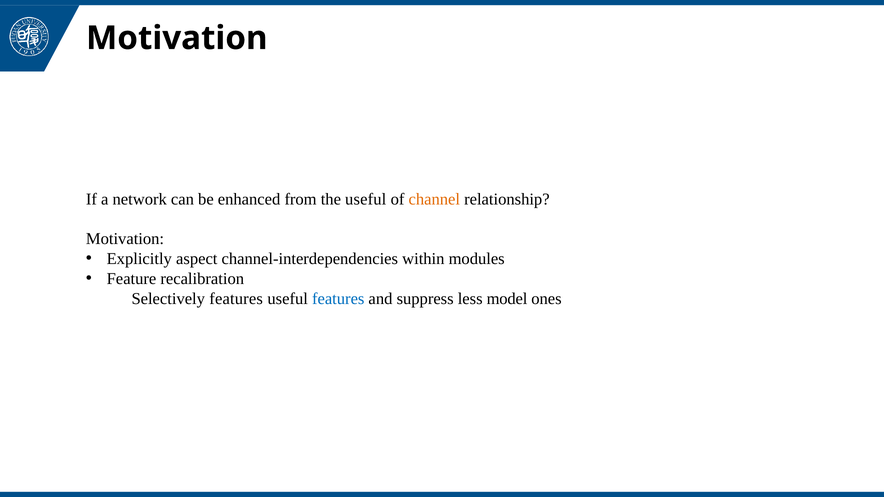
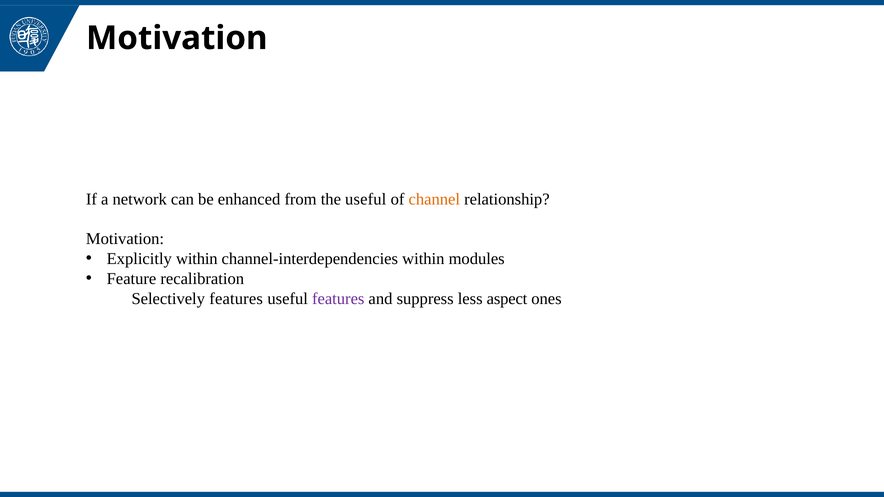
Explicitly aspect: aspect -> within
features at (338, 299) colour: blue -> purple
model: model -> aspect
